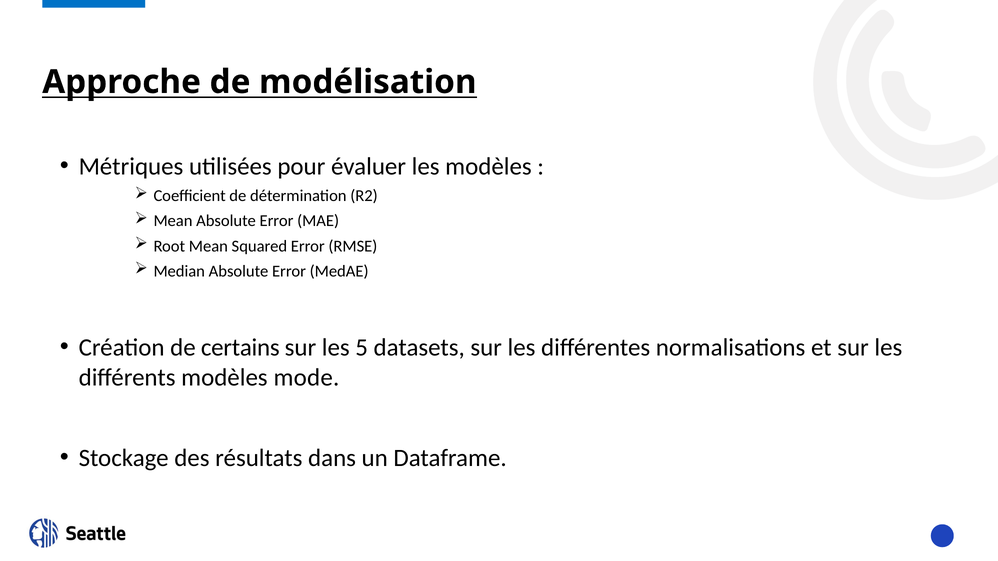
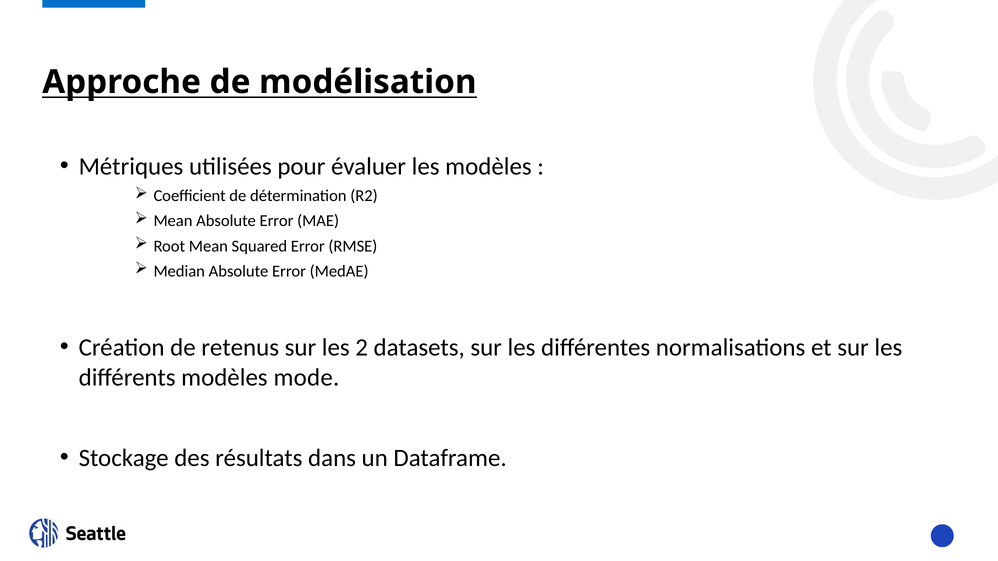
certains: certains -> retenus
5: 5 -> 2
